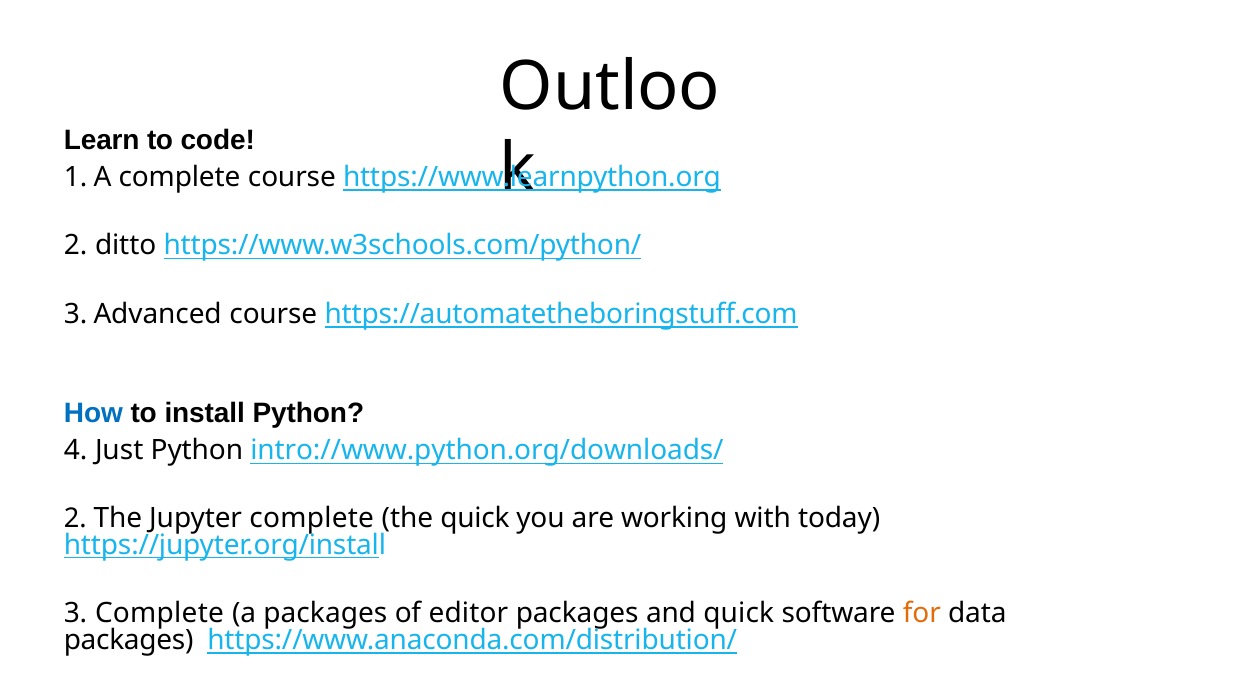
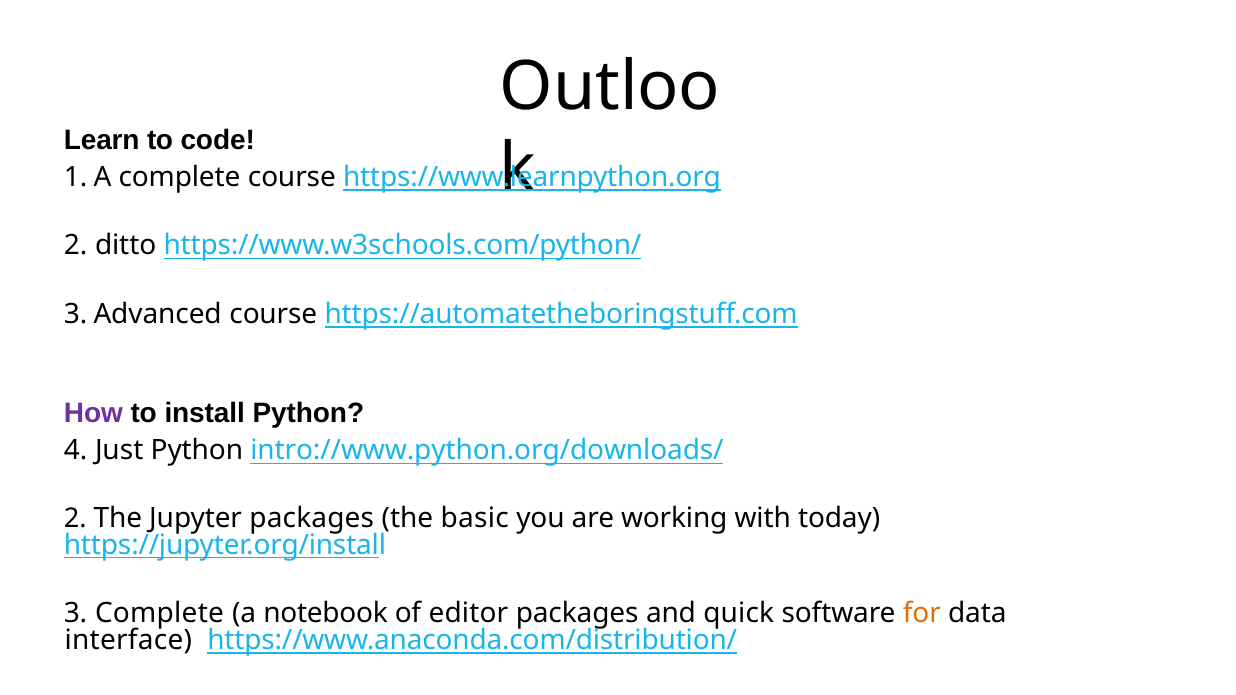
How colour: blue -> purple
Jupyter complete: complete -> packages
the quick: quick -> basic
a packages: packages -> notebook
packages at (129, 640): packages -> interface
